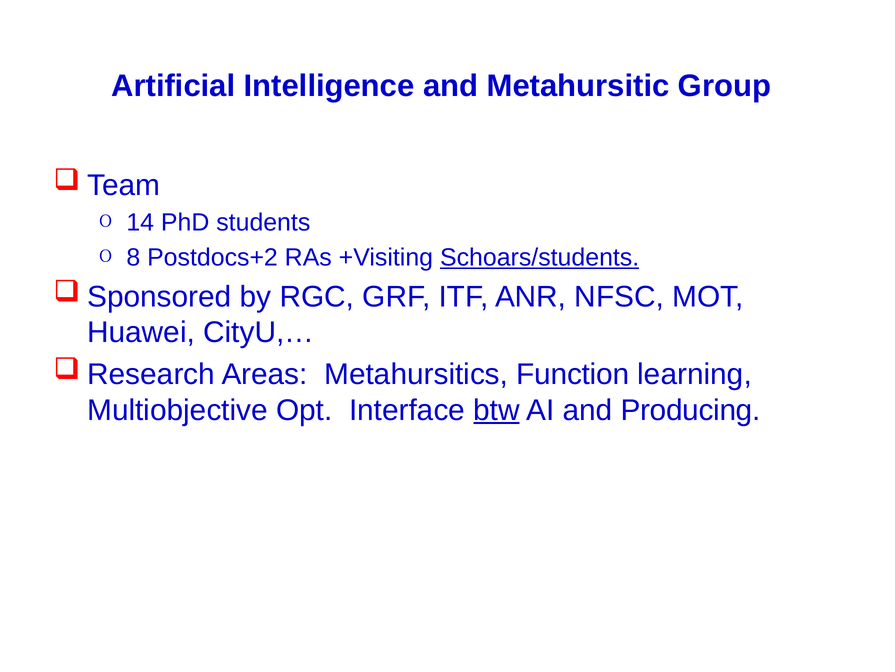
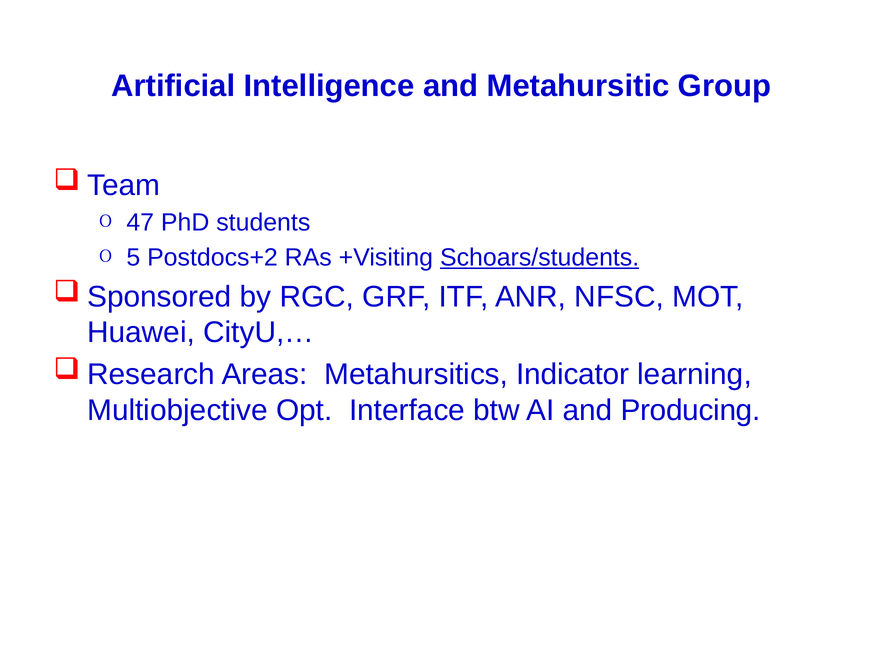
14: 14 -> 47
8: 8 -> 5
Function: Function -> Indicator
btw underline: present -> none
